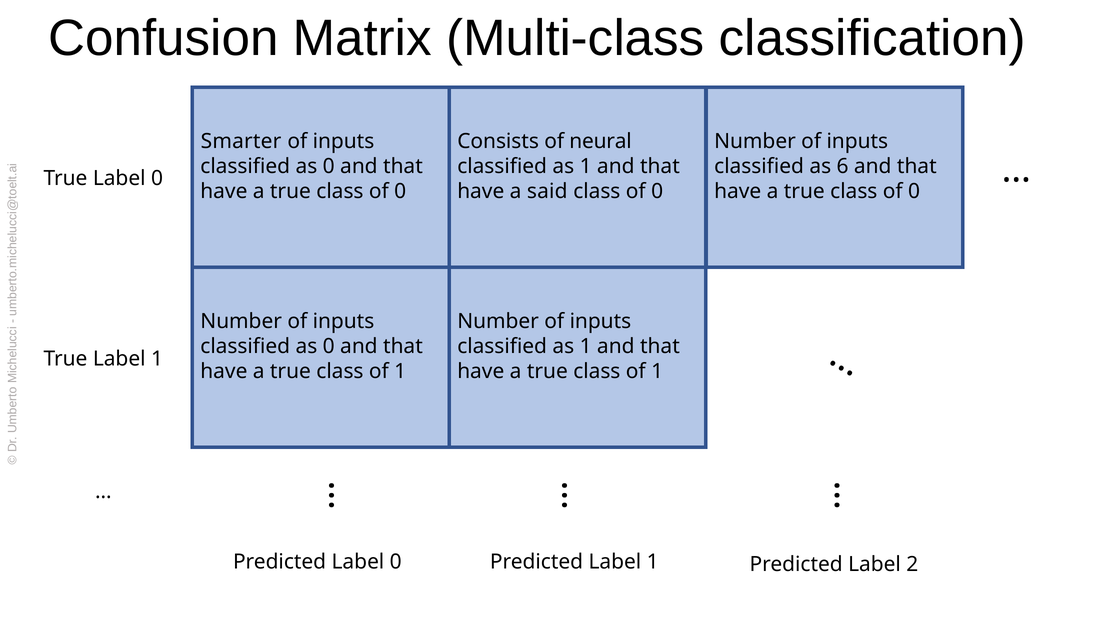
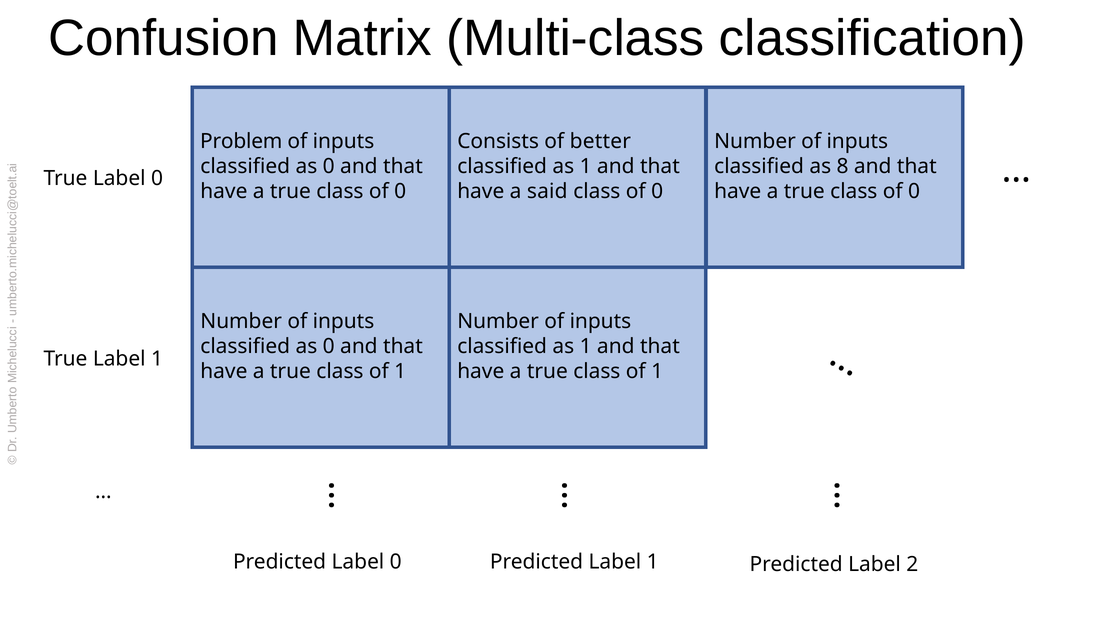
Smarter: Smarter -> Problem
neural: neural -> better
6: 6 -> 8
